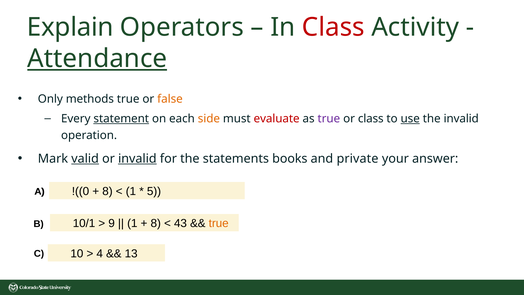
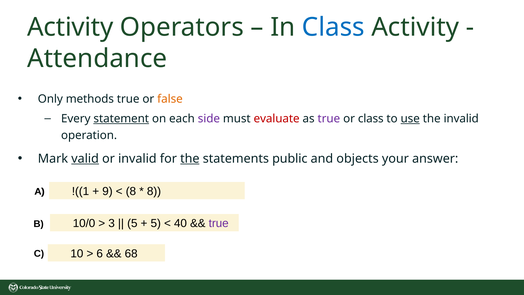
Explain at (70, 27): Explain -> Activity
Class at (333, 27) colour: red -> blue
Attendance underline: present -> none
side colour: orange -> purple
invalid at (137, 158) underline: present -> none
the at (190, 158) underline: none -> present
books: books -> public
private: private -> objects
!((0: !((0 -> !((1
8 at (107, 191): 8 -> 9
1 at (131, 191): 1 -> 8
5 at (154, 191): 5 -> 8
10/1: 10/1 -> 10/0
9: 9 -> 3
1 at (132, 223): 1 -> 5
8 at (156, 223): 8 -> 5
43: 43 -> 40
true at (219, 223) colour: orange -> purple
4: 4 -> 6
13: 13 -> 68
